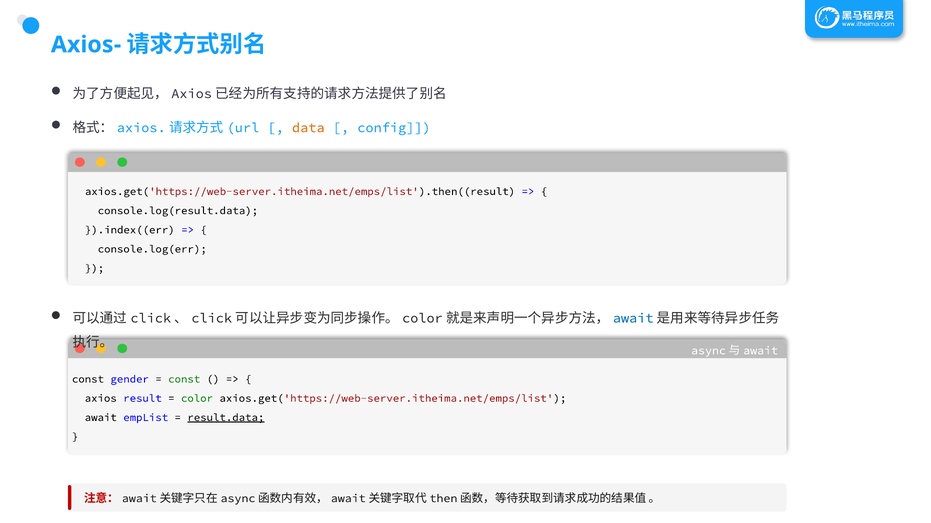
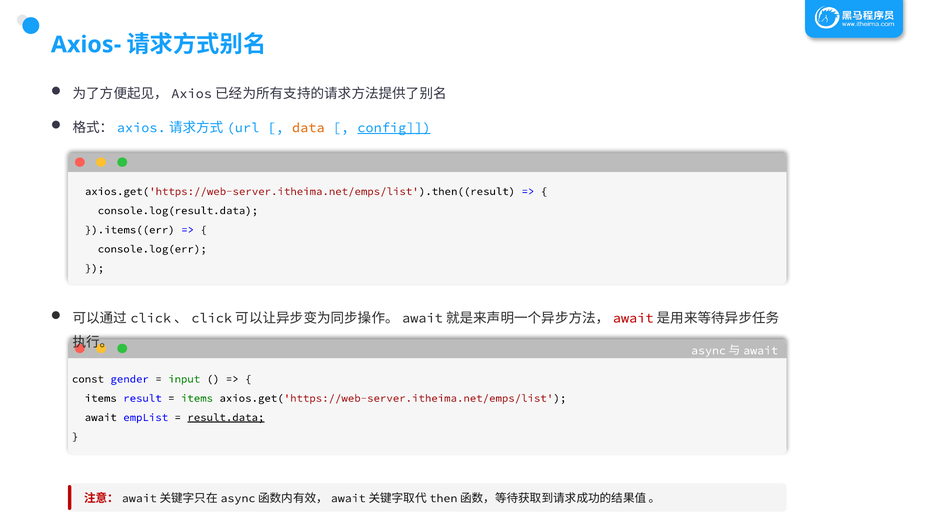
config underline: none -> present
}).index((err: }).index((err -> }).items((err
color at (422, 318): color -> await
await at (633, 318) colour: blue -> red
const at (184, 380): const -> input
axios at (101, 399): axios -> items
color at (197, 399): color -> items
